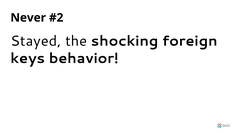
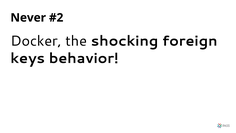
Stayed: Stayed -> Docker
